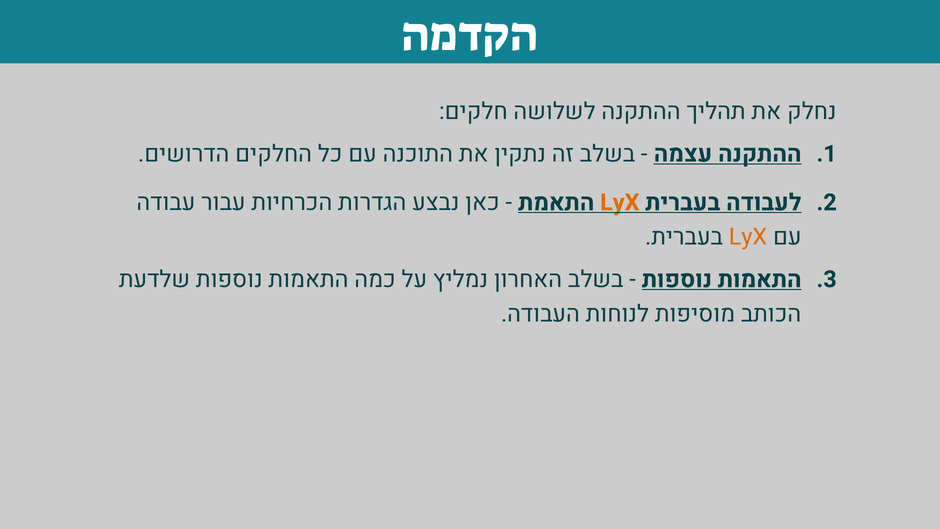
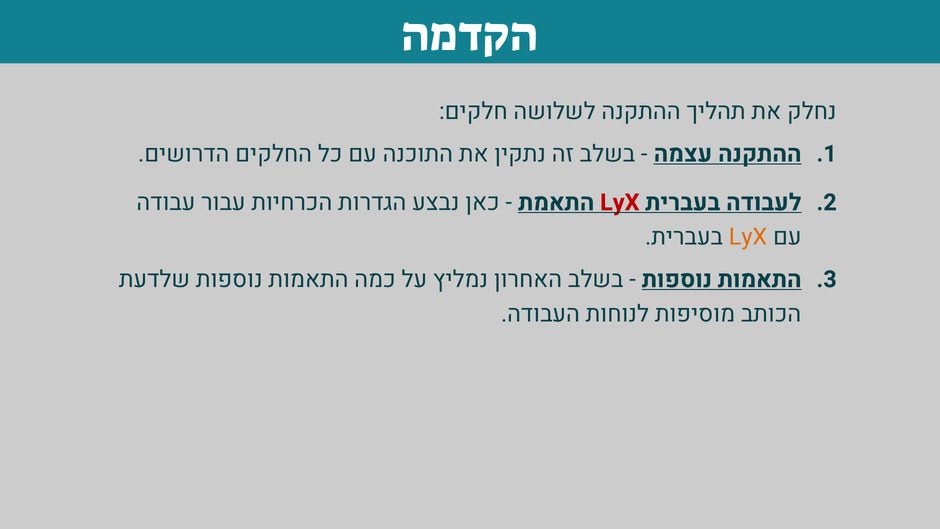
LyX at (620, 202) colour: orange -> red
